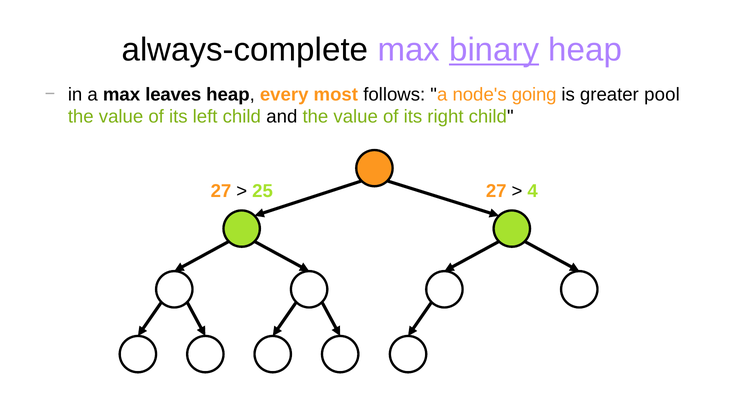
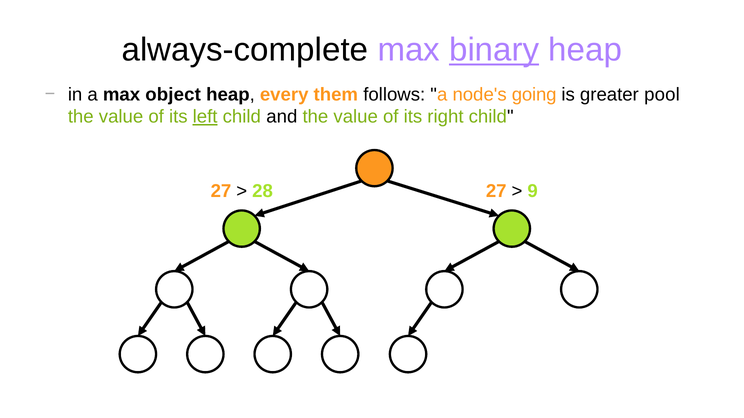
leaves: leaves -> object
most: most -> them
left underline: none -> present
25: 25 -> 28
4 at (533, 191): 4 -> 9
